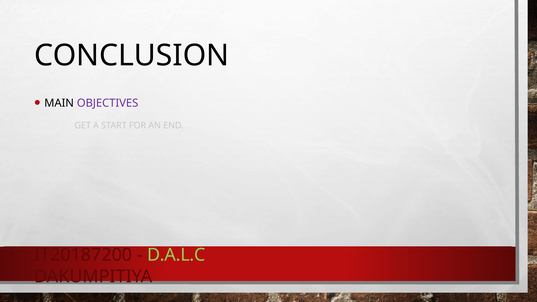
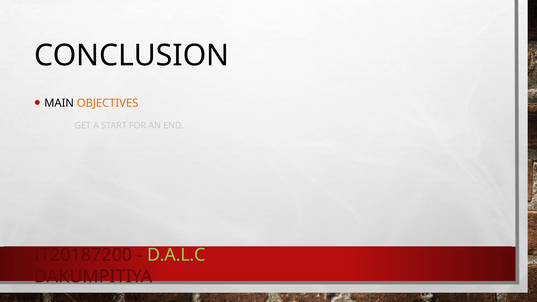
OBJECTIVES colour: purple -> orange
